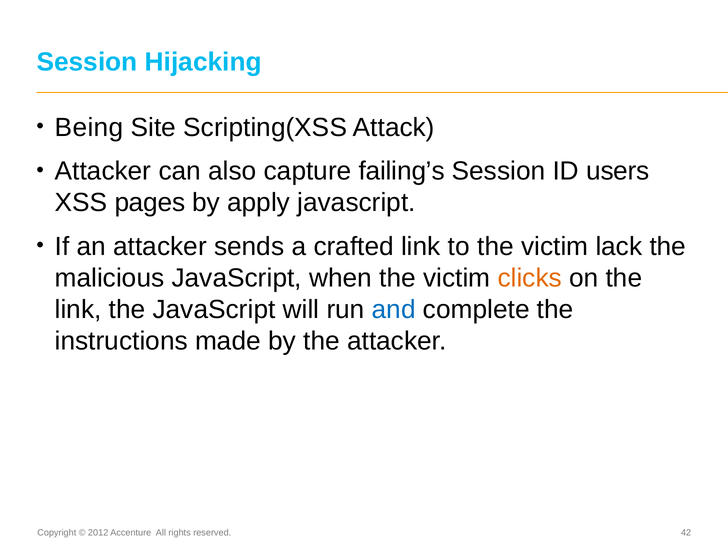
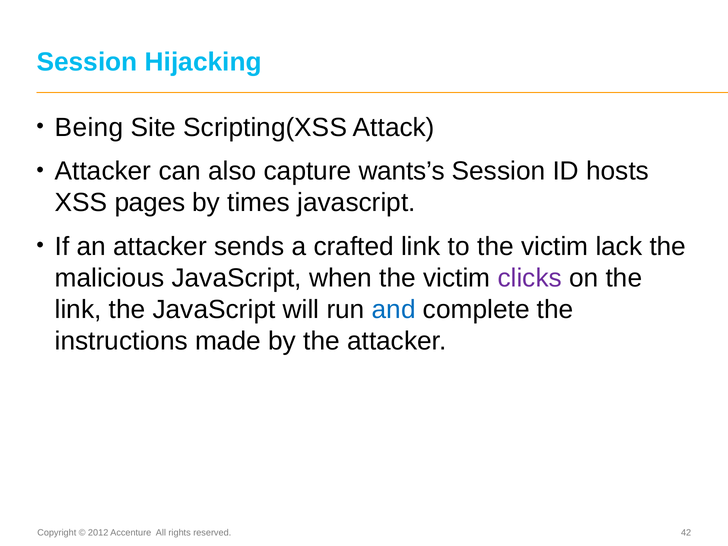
failing’s: failing’s -> wants’s
users: users -> hosts
apply: apply -> times
clicks colour: orange -> purple
